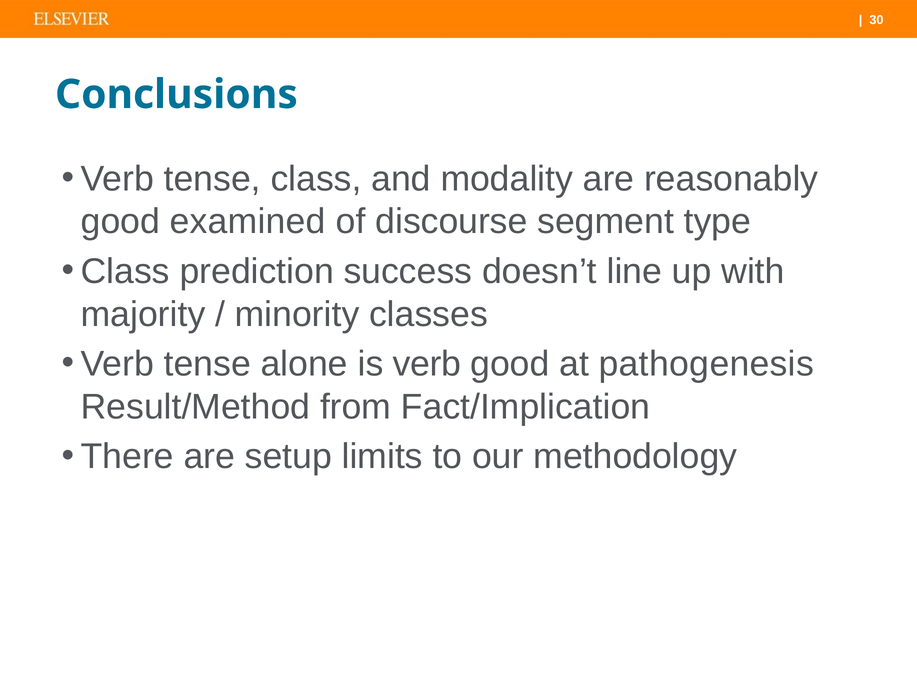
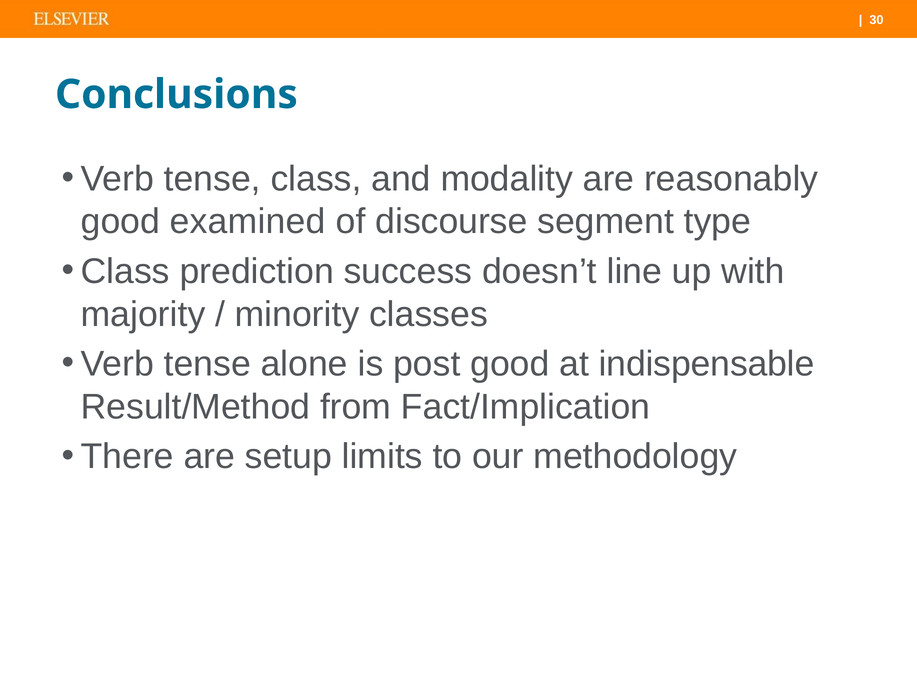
is verb: verb -> post
pathogenesis: pathogenesis -> indispensable
